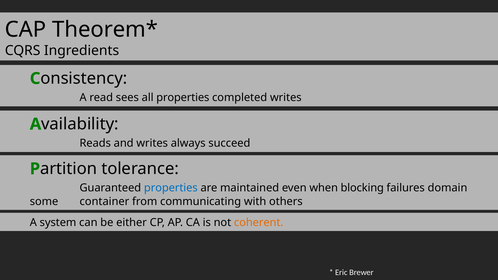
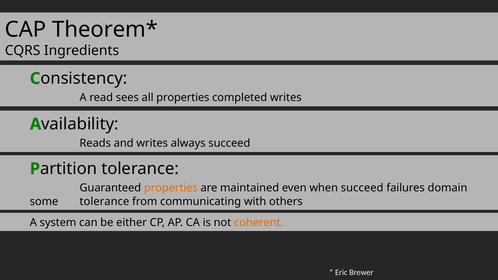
properties at (171, 188) colour: blue -> orange
when blocking: blocking -> succeed
some container: container -> tolerance
